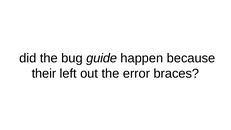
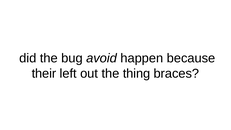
guide: guide -> avoid
error: error -> thing
